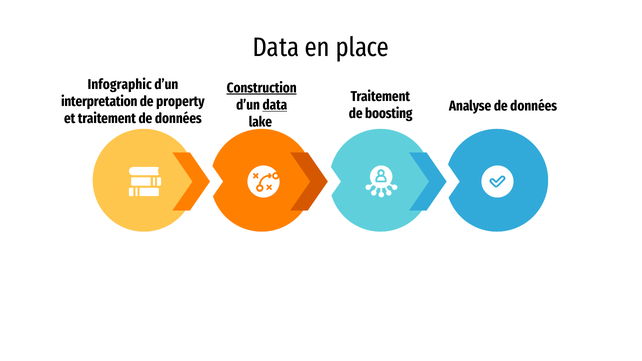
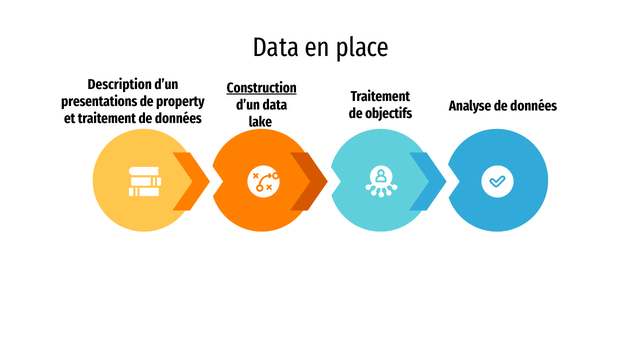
Infographic: Infographic -> Description
interpretation: interpretation -> presentations
data at (275, 105) underline: present -> none
boosting: boosting -> objectifs
